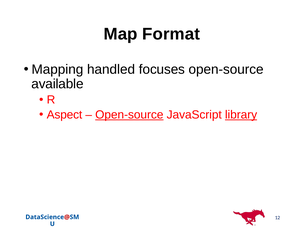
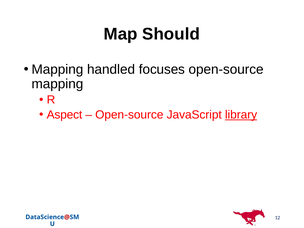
Format: Format -> Should
available at (58, 84): available -> mapping
Open-source at (129, 115) underline: present -> none
